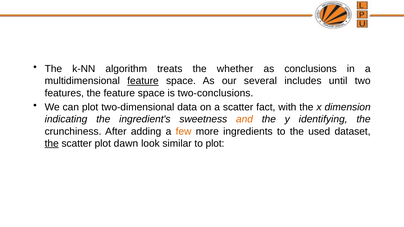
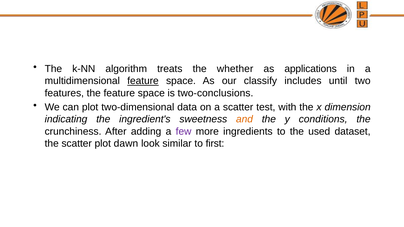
conclusions: conclusions -> applications
several: several -> classify
fact: fact -> test
identifying: identifying -> conditions
few colour: orange -> purple
the at (52, 144) underline: present -> none
to plot: plot -> first
